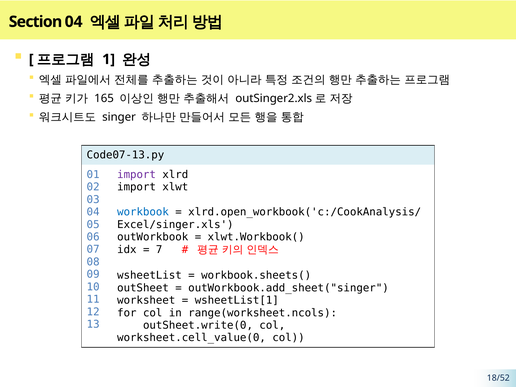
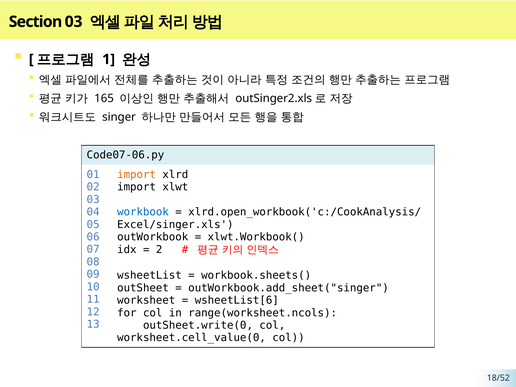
Section 04: 04 -> 03
Code07-13.py: Code07-13.py -> Code07-06.py
import at (137, 175) colour: purple -> orange
7: 7 -> 2
wsheetList[1: wsheetList[1 -> wsheetList[6
